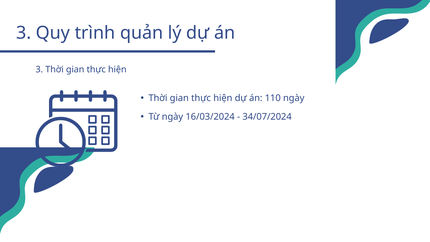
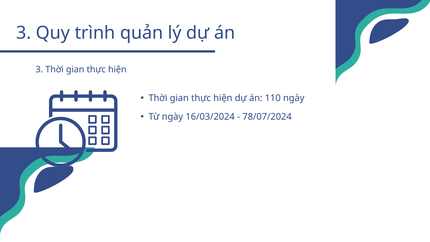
34/07/2024: 34/07/2024 -> 78/07/2024
